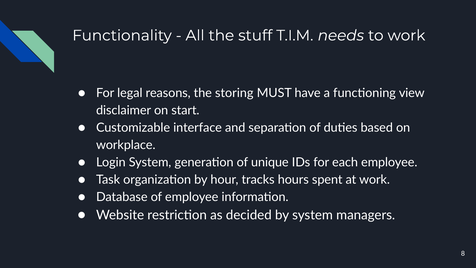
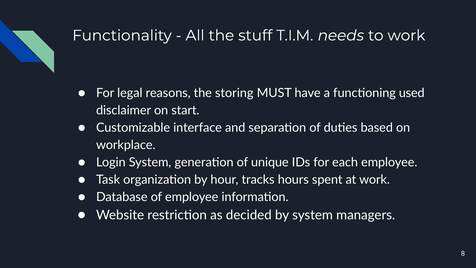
view: view -> used
